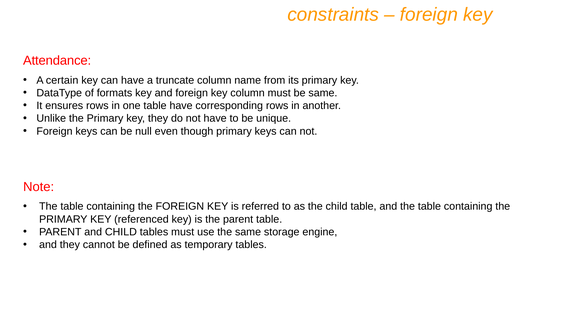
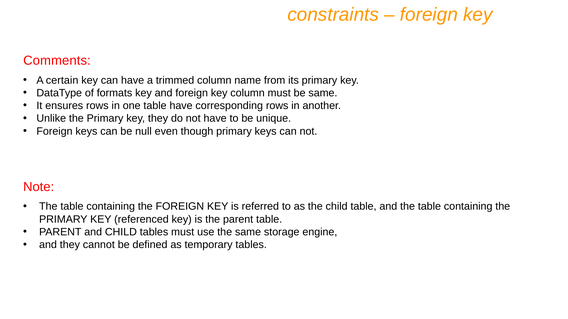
Attendance: Attendance -> Comments
truncate: truncate -> trimmed
